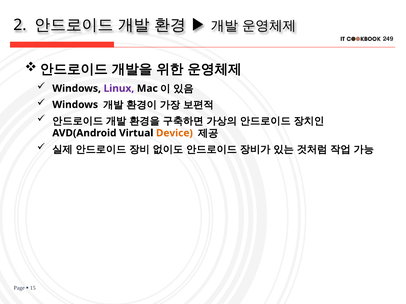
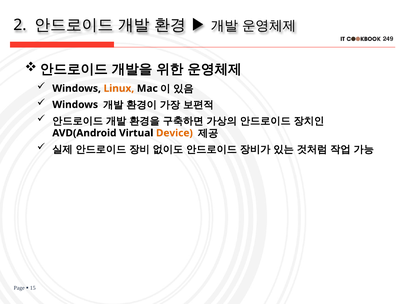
Linux colour: purple -> orange
